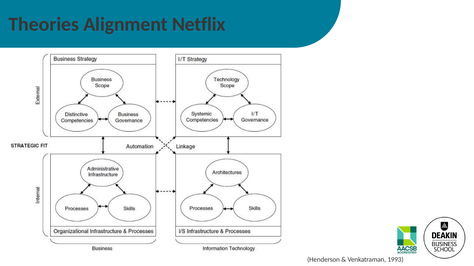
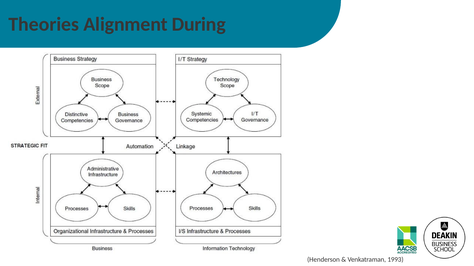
Netflix: Netflix -> During
